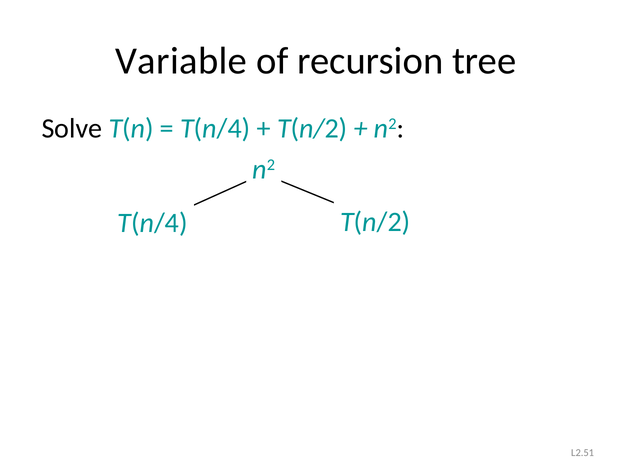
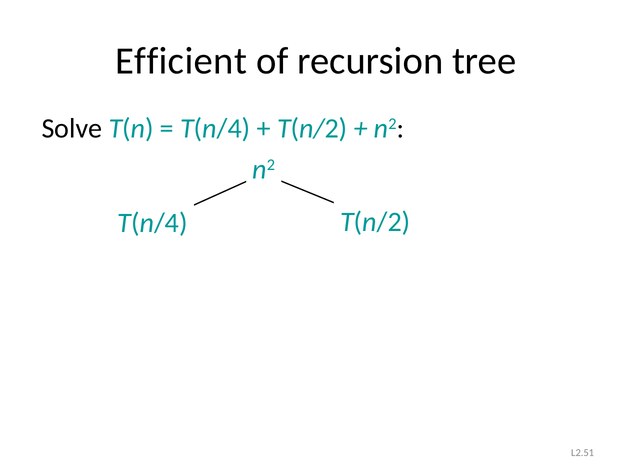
Variable: Variable -> Efficient
